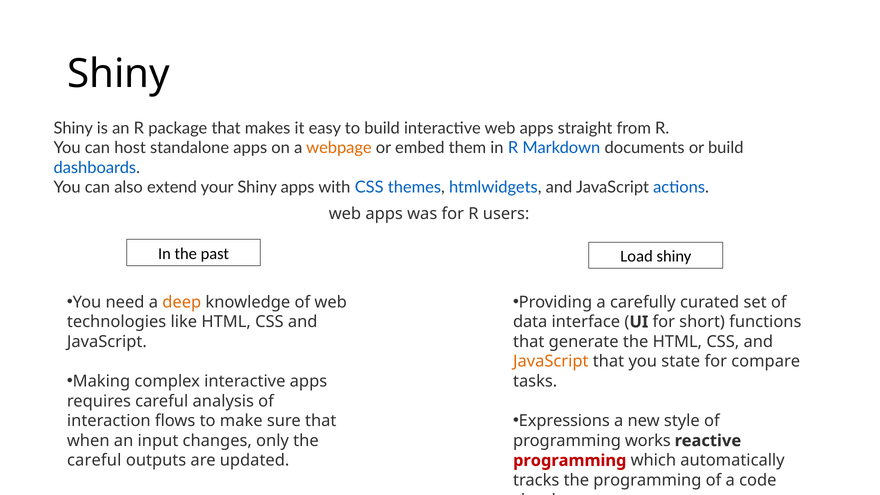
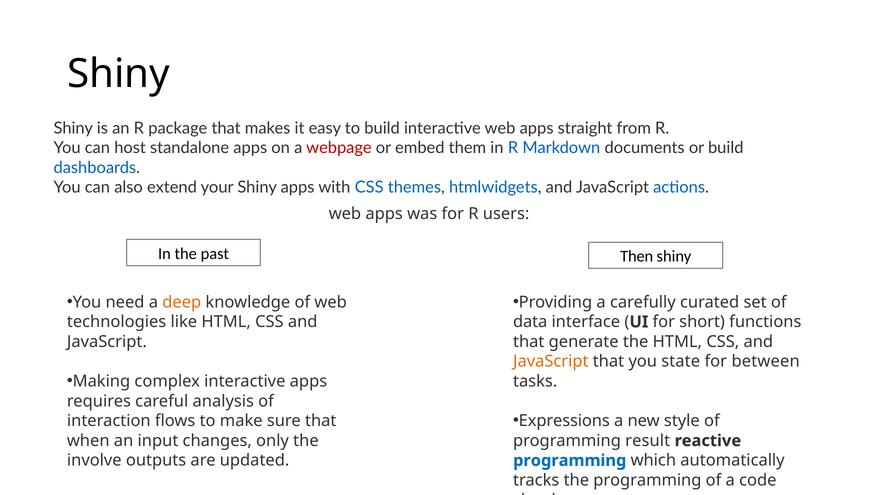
webpage colour: orange -> red
Load: Load -> Then
compare: compare -> between
works: works -> result
careful at (94, 461): careful -> involve
programming at (570, 461) colour: red -> blue
